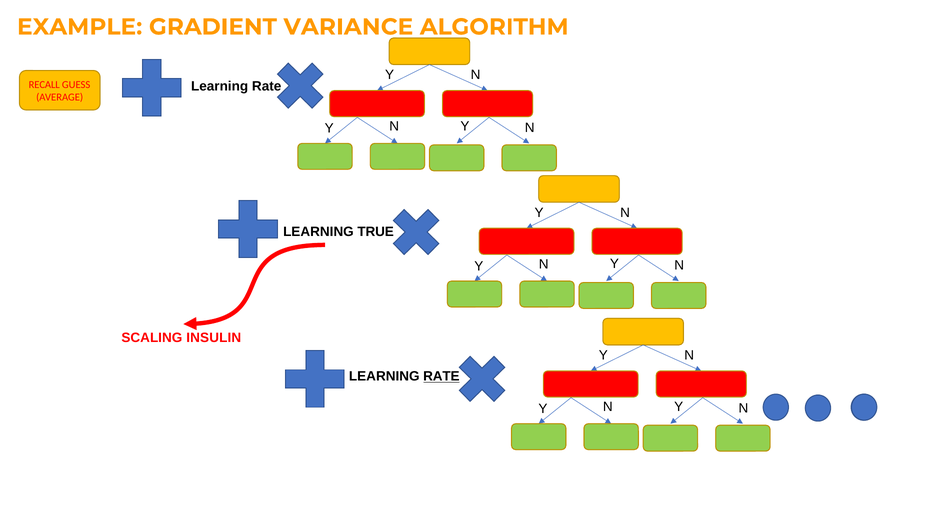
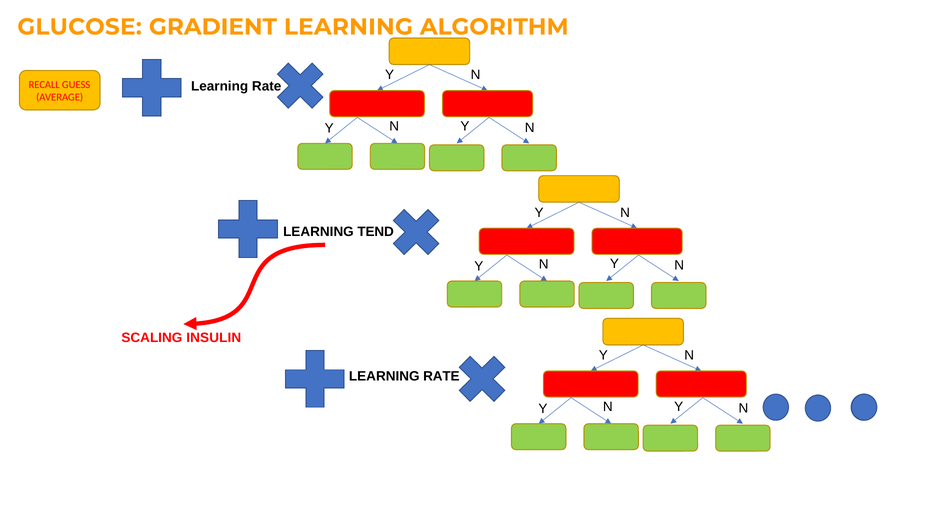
EXAMPLE: EXAMPLE -> GLUCOSE
GRADIENT VARIANCE: VARIANCE -> LEARNING
TRUE: TRUE -> TEND
RATE at (441, 376) underline: present -> none
